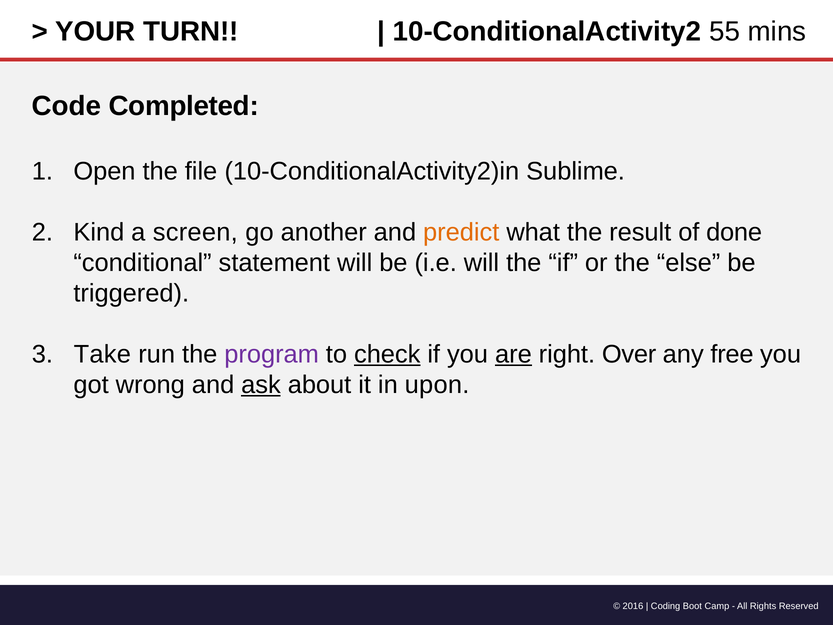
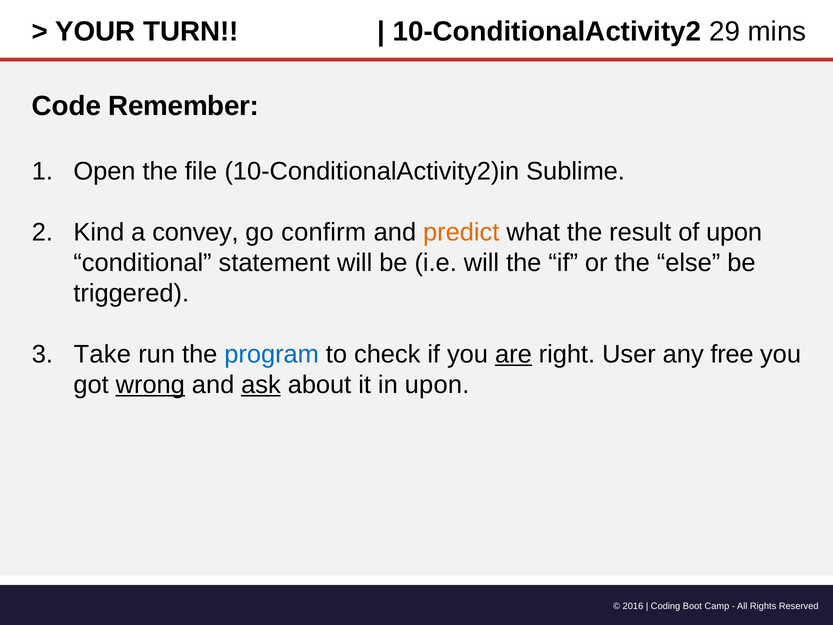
55: 55 -> 29
Completed: Completed -> Remember
screen: screen -> convey
another: another -> confirm
of done: done -> upon
program colour: purple -> blue
check underline: present -> none
Over: Over -> User
wrong underline: none -> present
